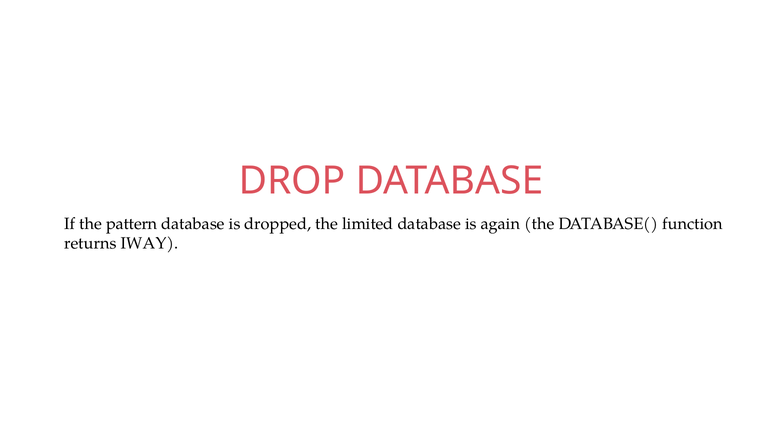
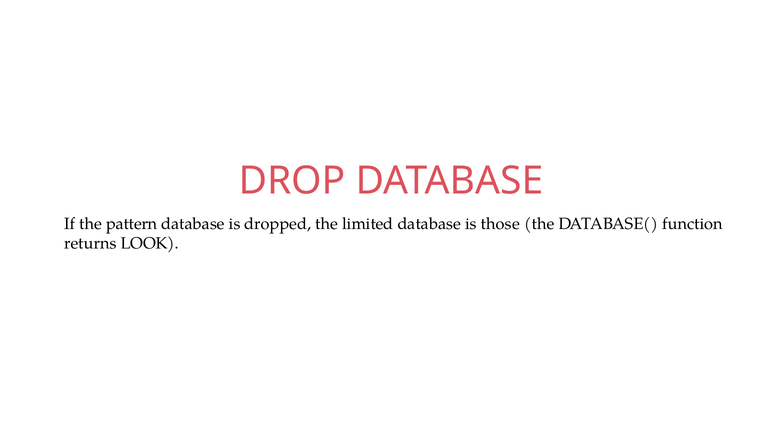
again: again -> those
IWAY: IWAY -> LOOK
